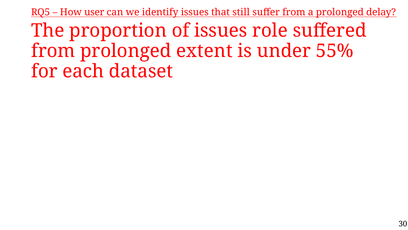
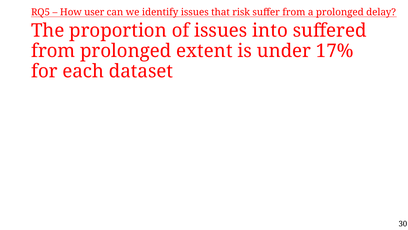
still: still -> risk
role: role -> into
55%: 55% -> 17%
